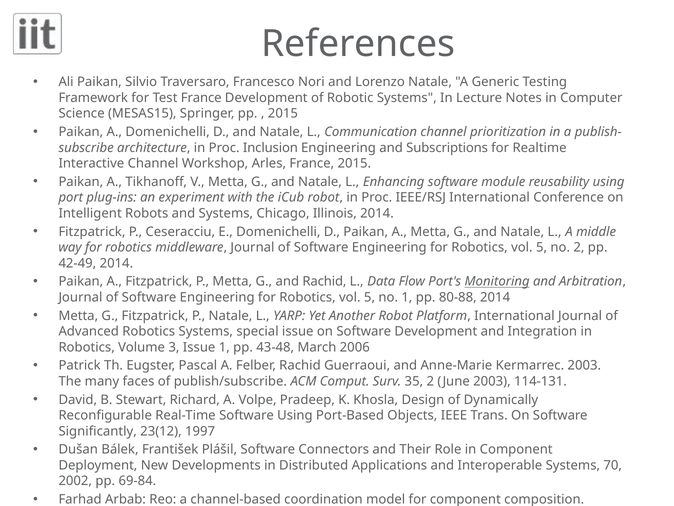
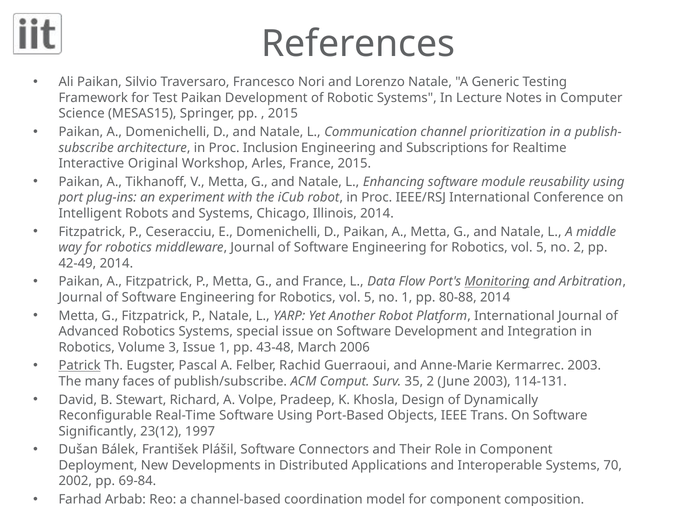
Test France: France -> Paikan
Interactive Channel: Channel -> Original
and Rachid: Rachid -> France
Patrick underline: none -> present
